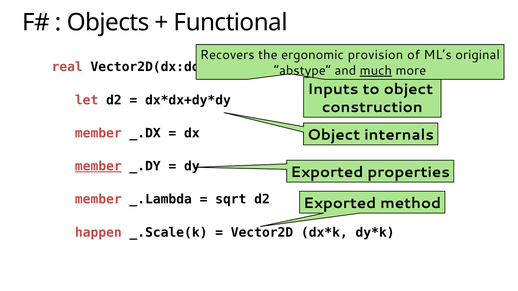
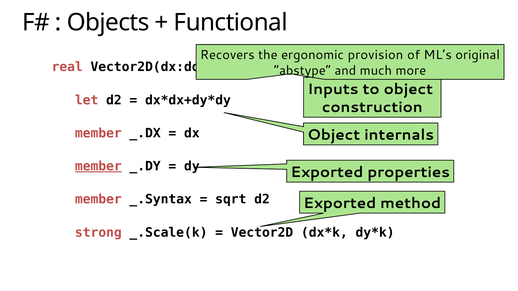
much underline: present -> none
_.Lambda: _.Lambda -> _.Syntax
happen: happen -> strong
